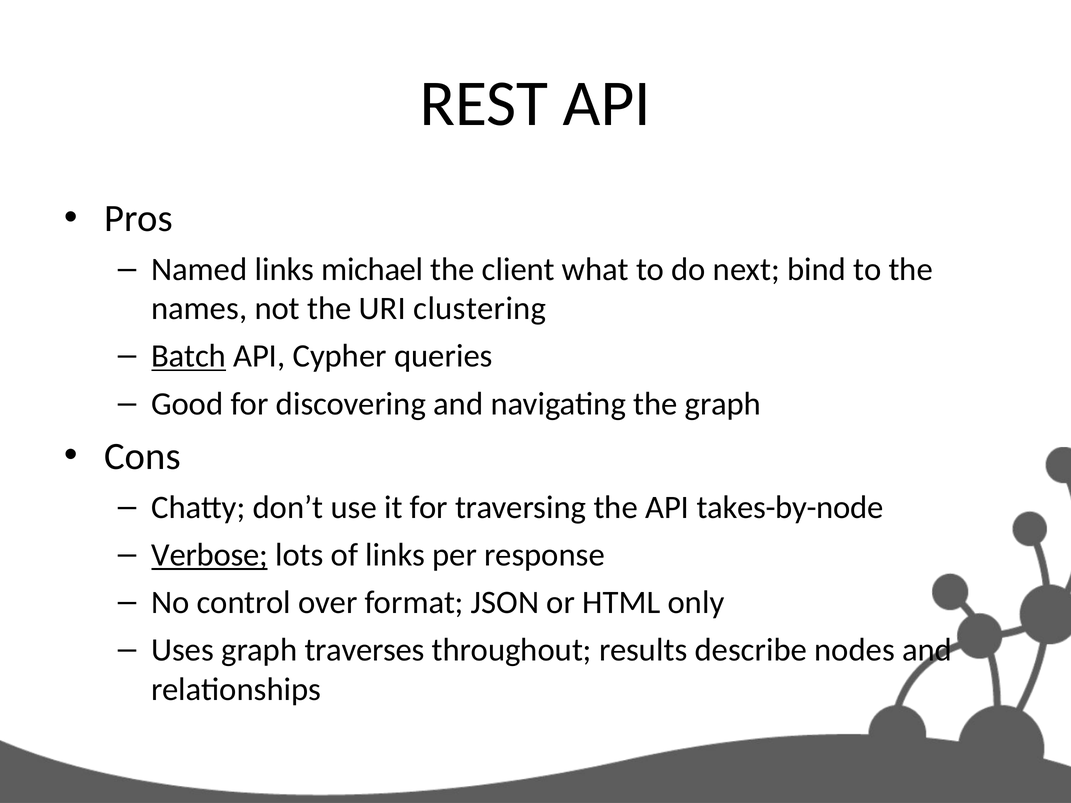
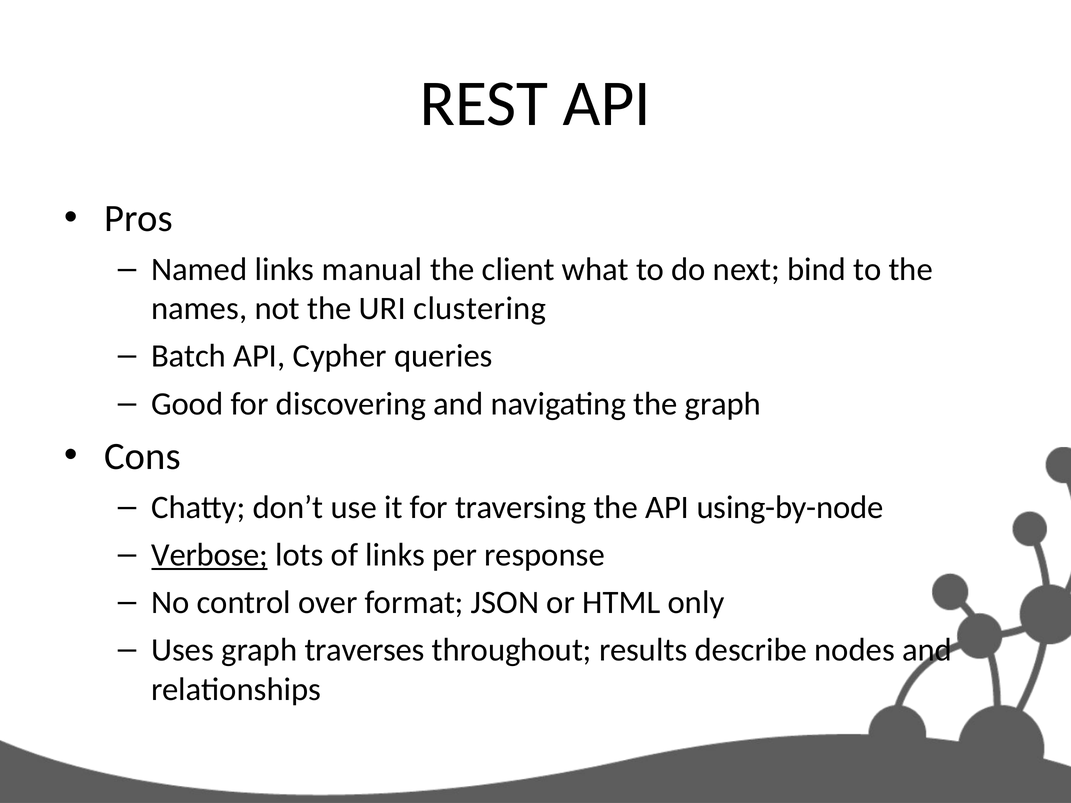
michael: michael -> manual
Batch underline: present -> none
takes-by-node: takes-by-node -> using-by-node
